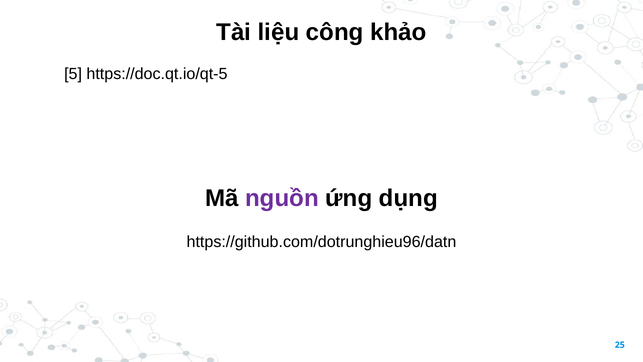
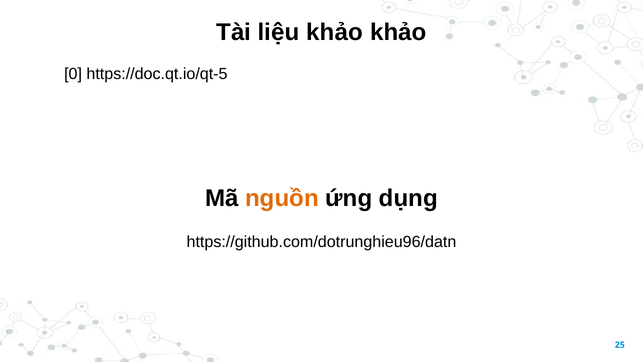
liệu công: công -> khảo
5: 5 -> 0
nguồn colour: purple -> orange
